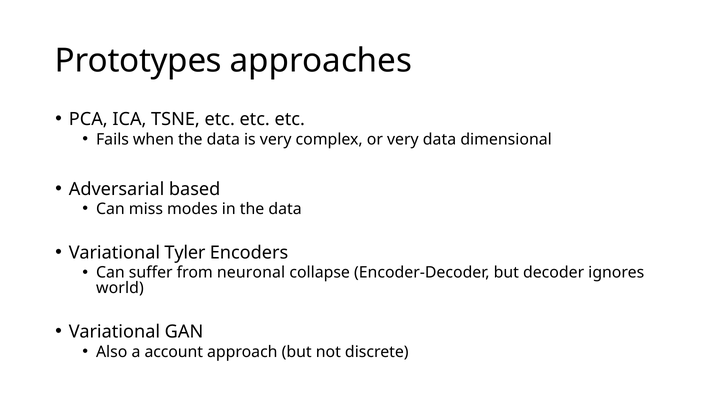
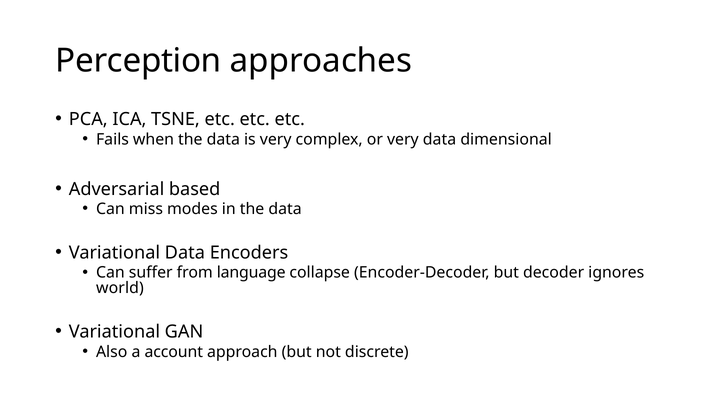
Prototypes: Prototypes -> Perception
Variational Tyler: Tyler -> Data
neuronal: neuronal -> language
